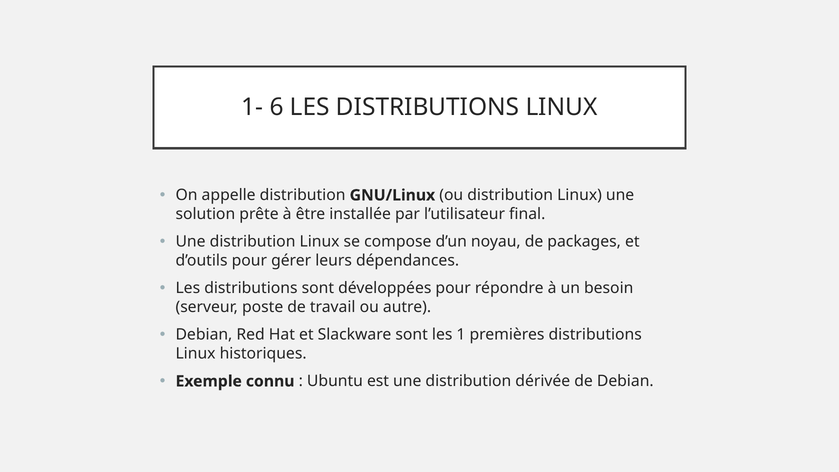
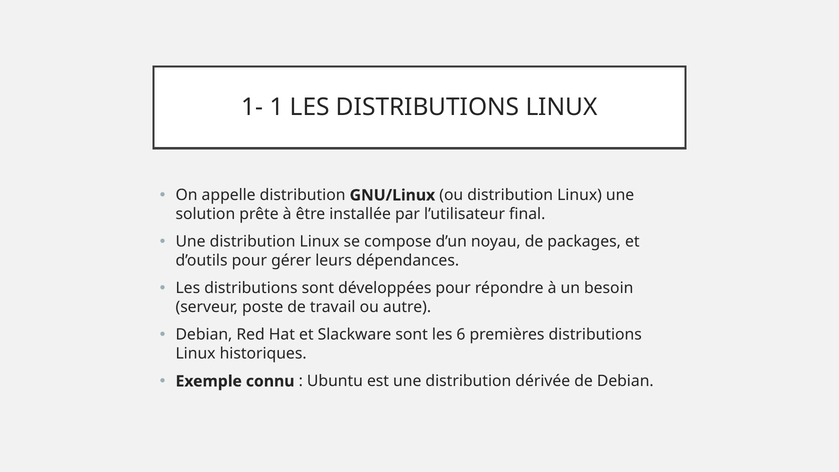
6: 6 -> 1
1: 1 -> 6
